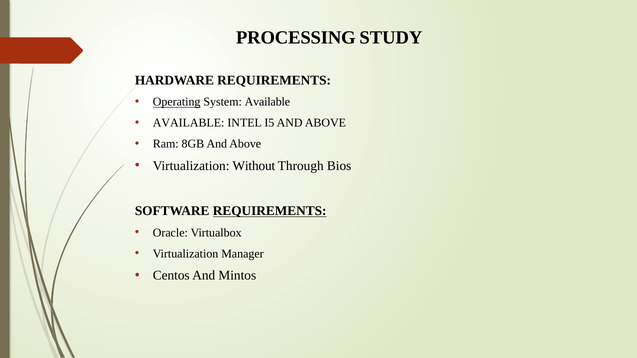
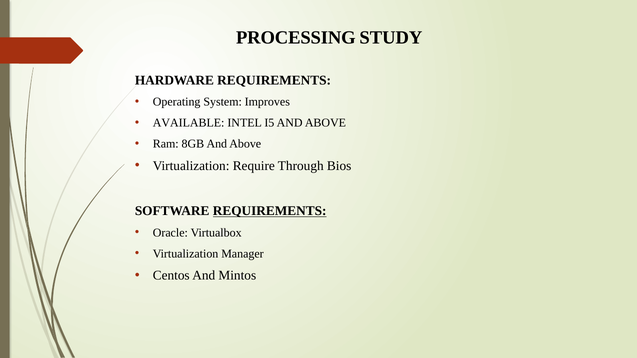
Operating underline: present -> none
System Available: Available -> Improves
Without: Without -> Require
